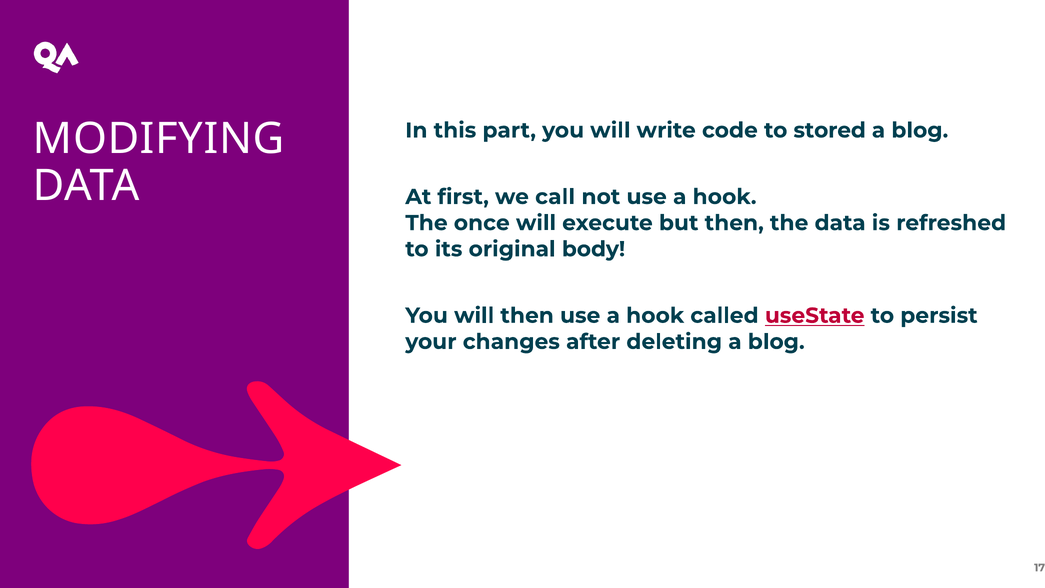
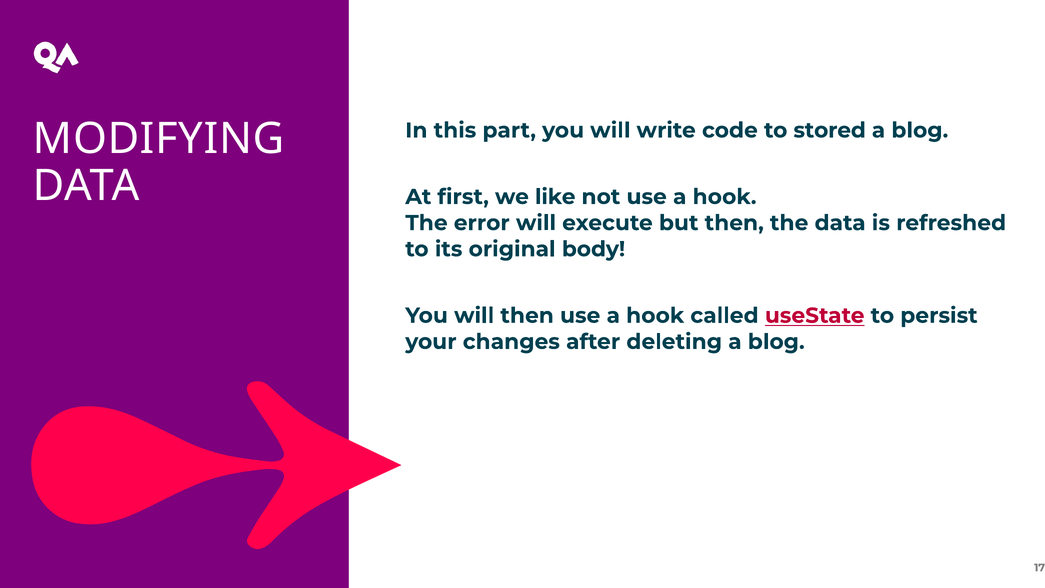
call: call -> like
once: once -> error
